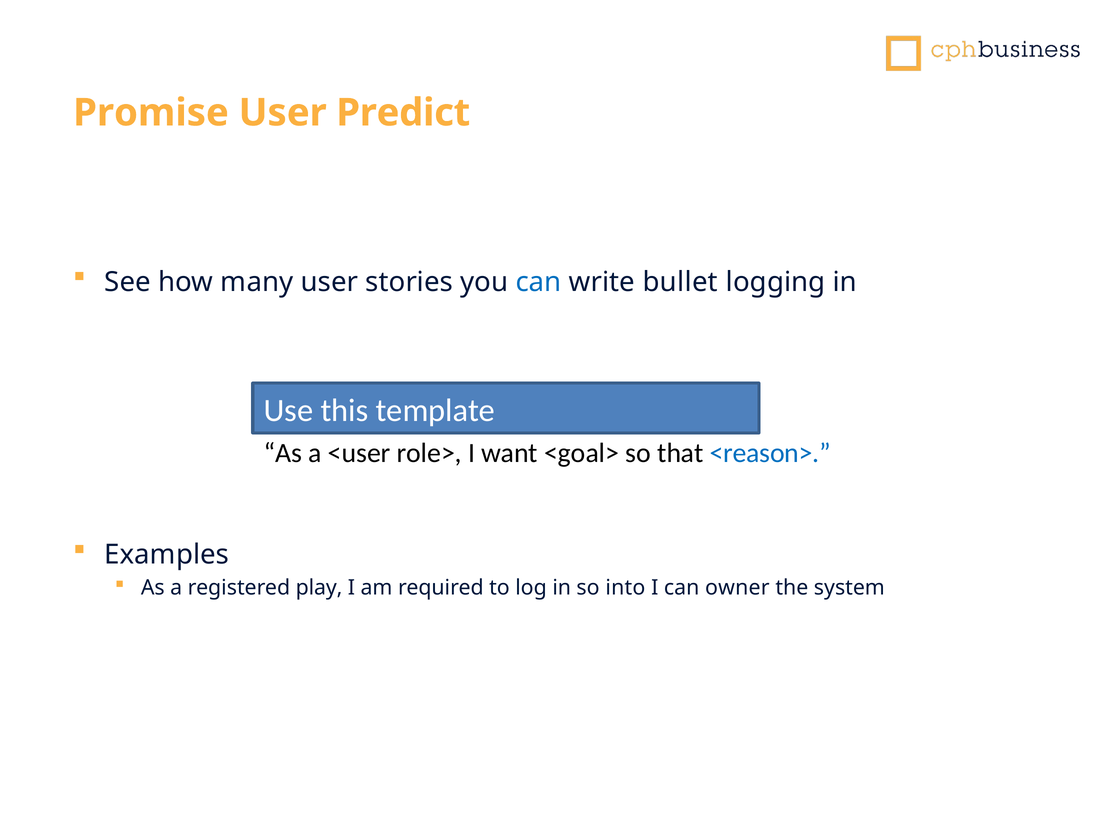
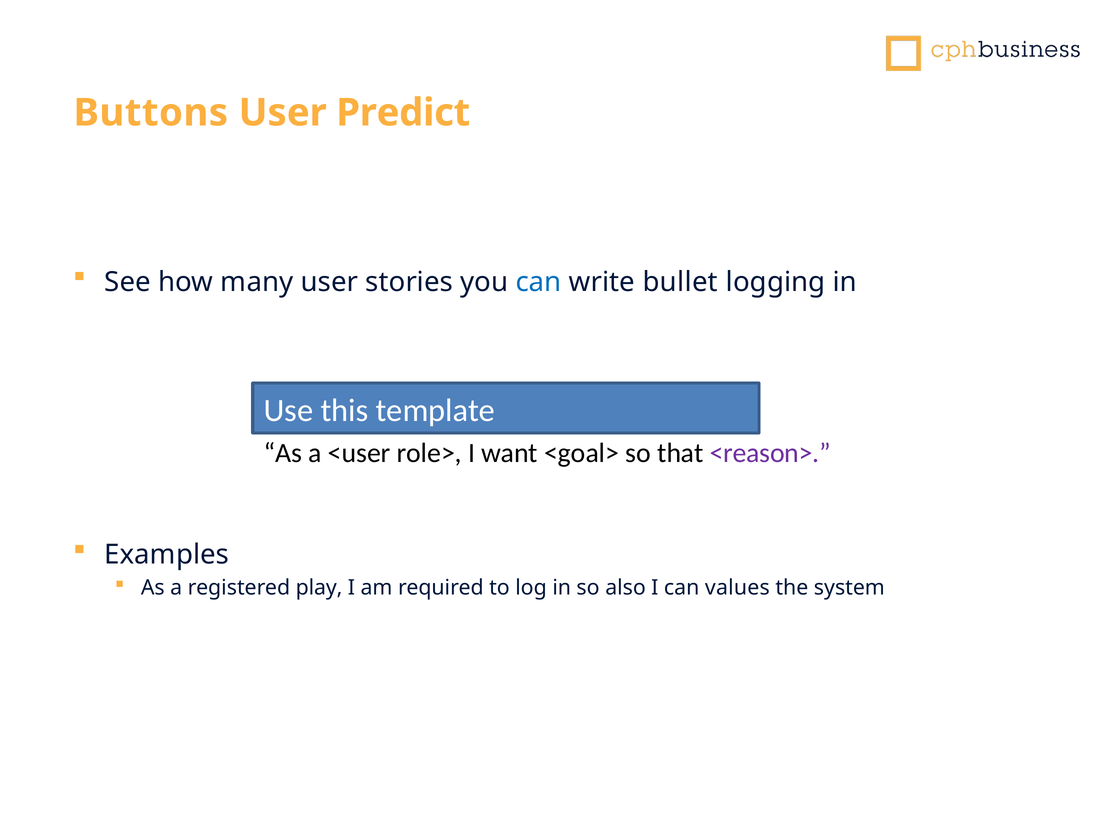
Promise: Promise -> Buttons
<reason> colour: blue -> purple
into: into -> also
owner: owner -> values
